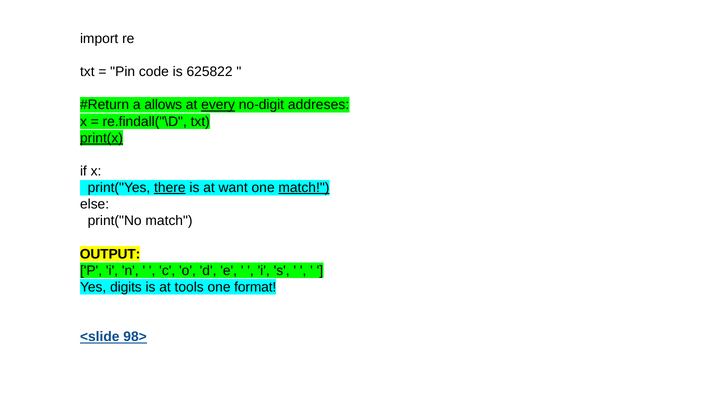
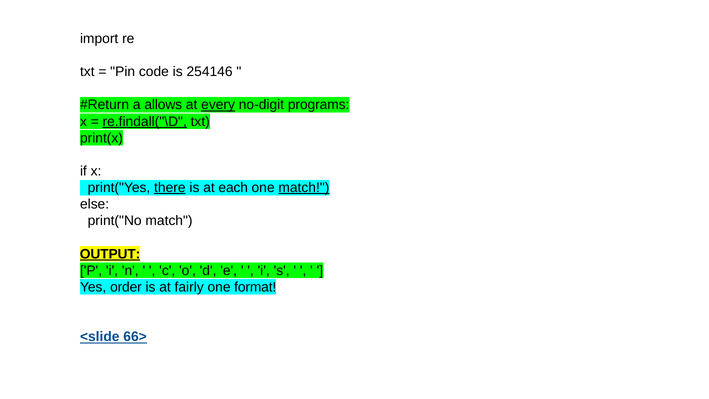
625822: 625822 -> 254146
addreses: addreses -> programs
re.findall("\D underline: none -> present
print(x underline: present -> none
want: want -> each
OUTPUT underline: none -> present
digits: digits -> order
tools: tools -> fairly
98>: 98> -> 66>
